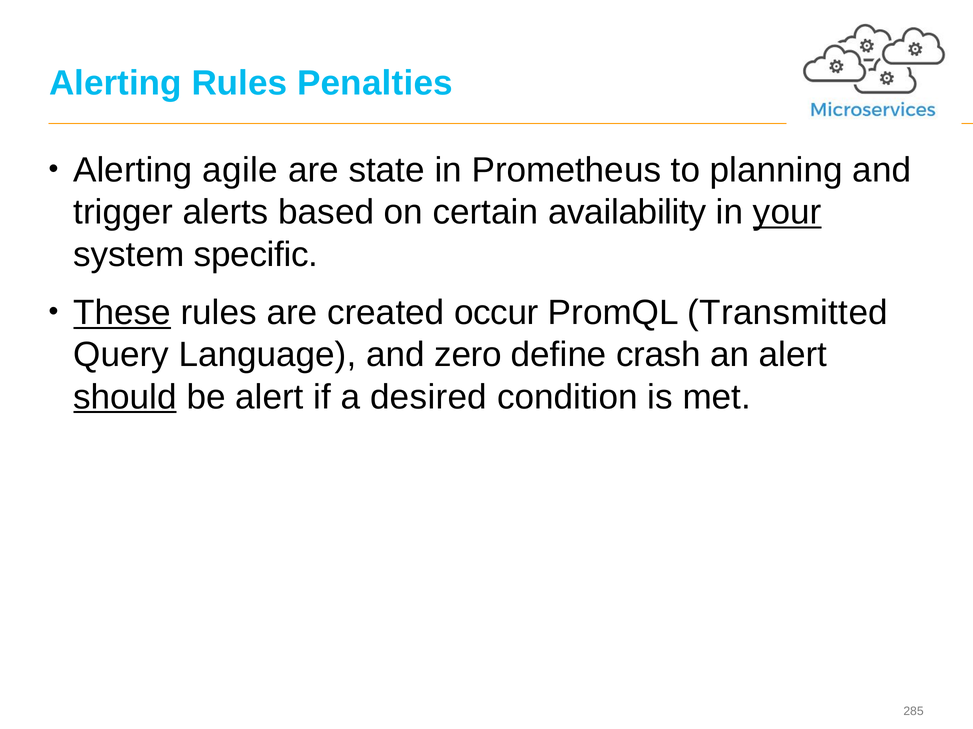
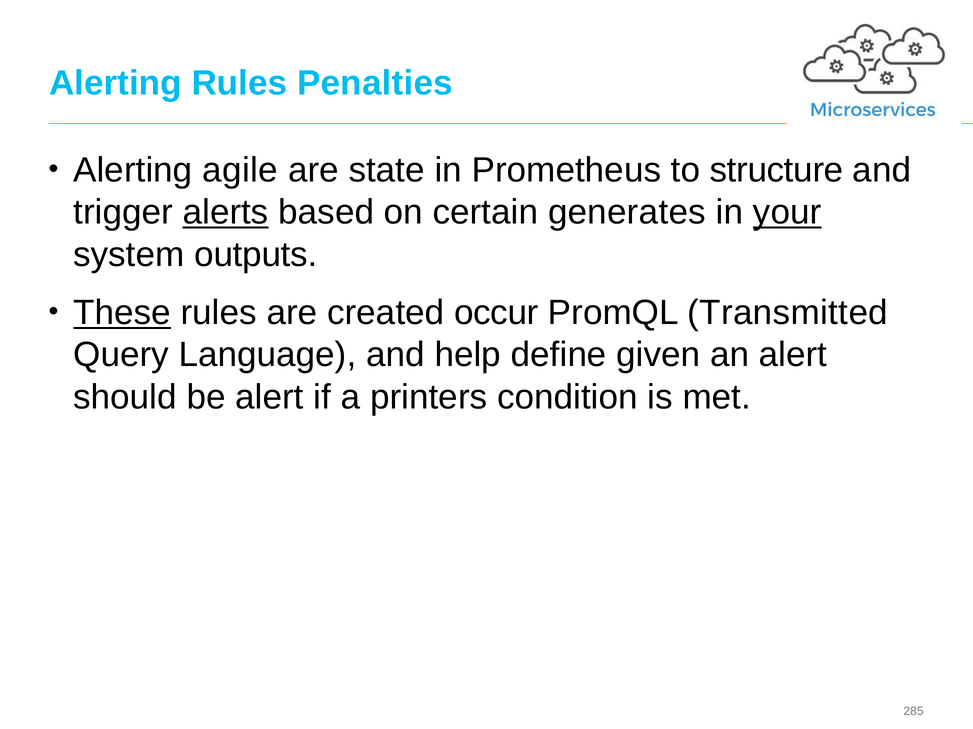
planning: planning -> structure
alerts underline: none -> present
availability: availability -> generates
specific: specific -> outputs
zero: zero -> help
crash: crash -> given
should underline: present -> none
desired: desired -> printers
